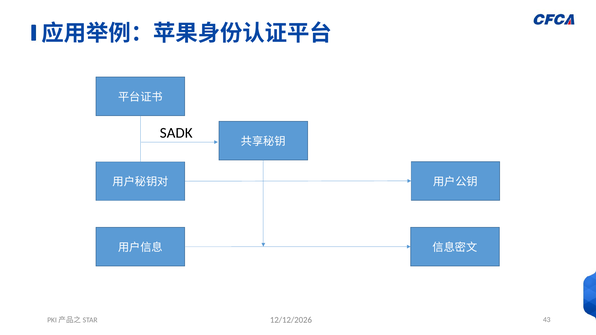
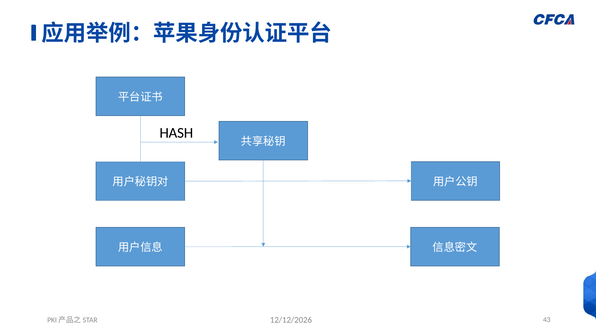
SADK: SADK -> HASH
